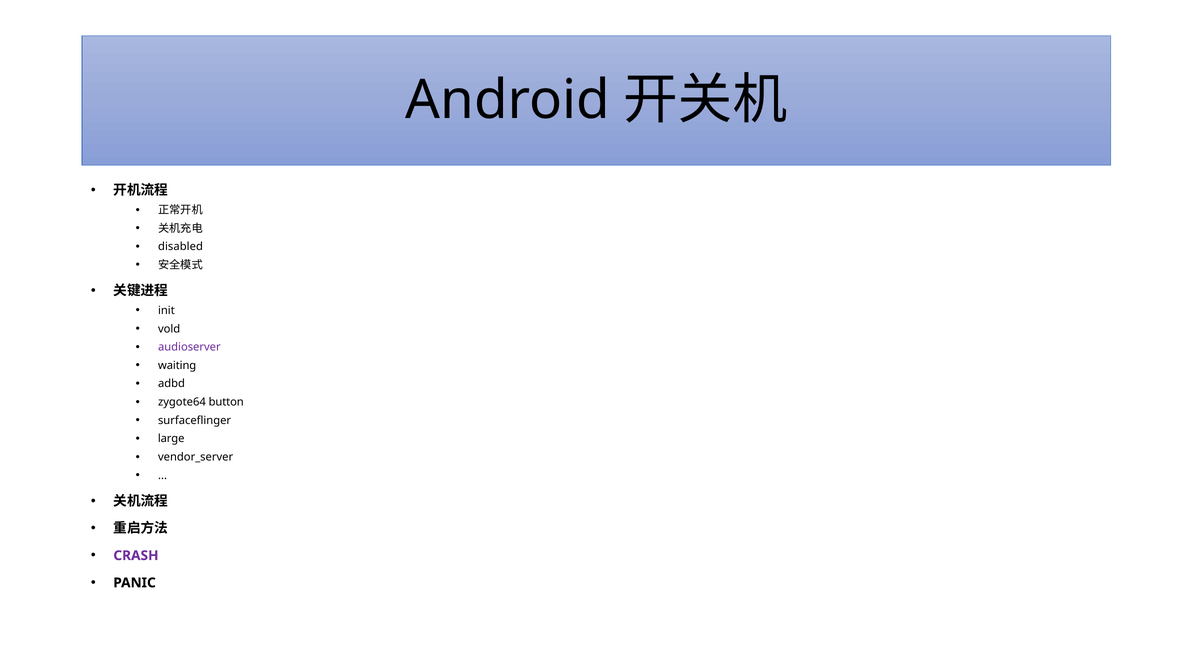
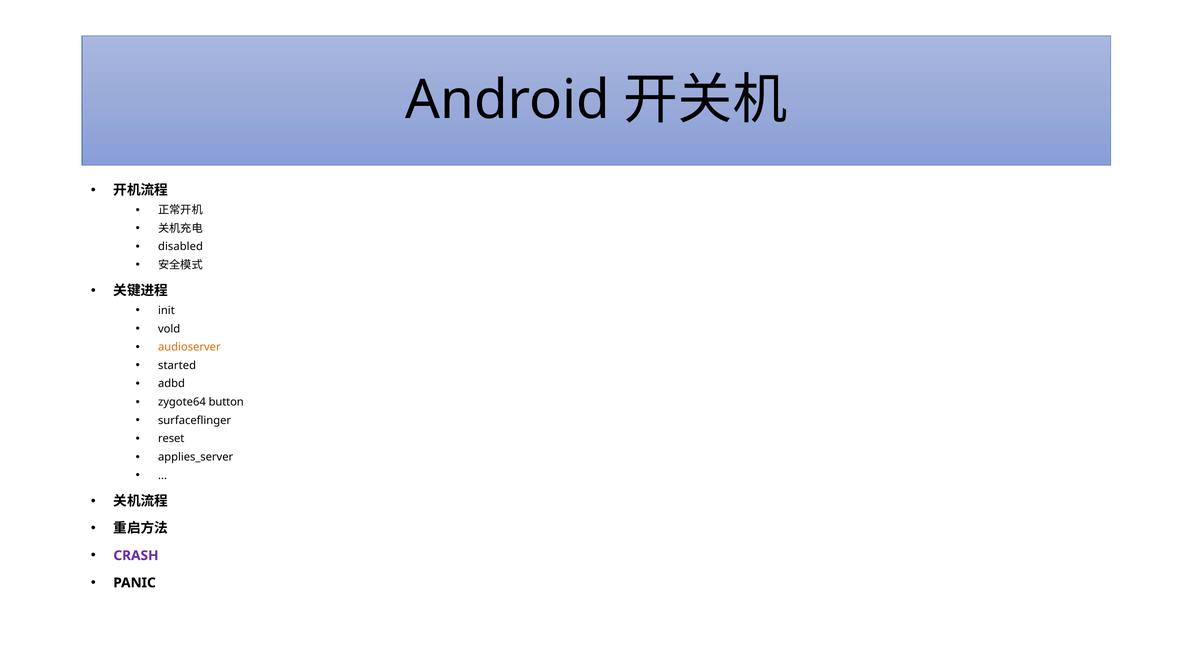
audioserver colour: purple -> orange
waiting: waiting -> started
large: large -> reset
vendor_server: vendor_server -> applies_server
